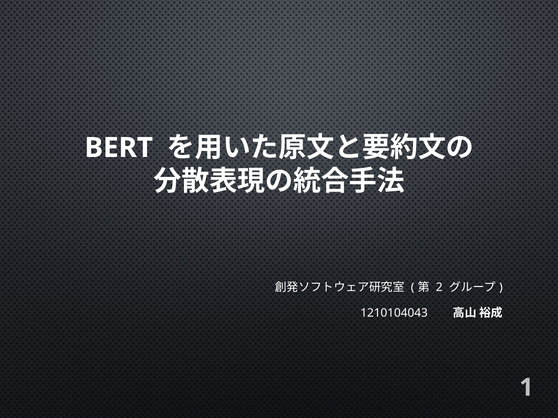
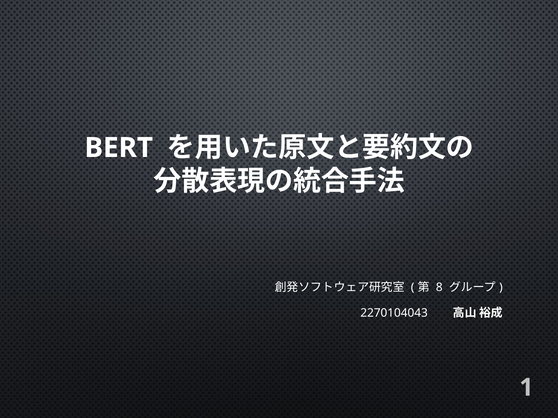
2: 2 -> 8
1210104043: 1210104043 -> 2270104043
